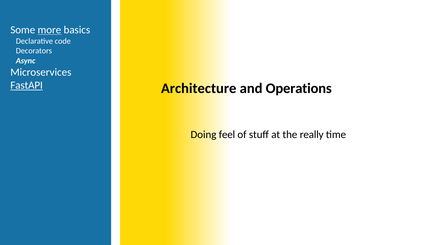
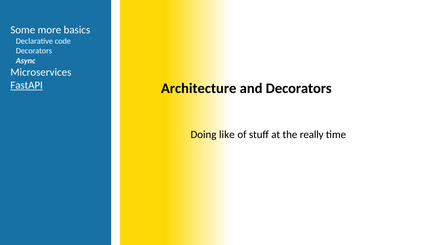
more underline: present -> none
and Operations: Operations -> Decorators
feel: feel -> like
